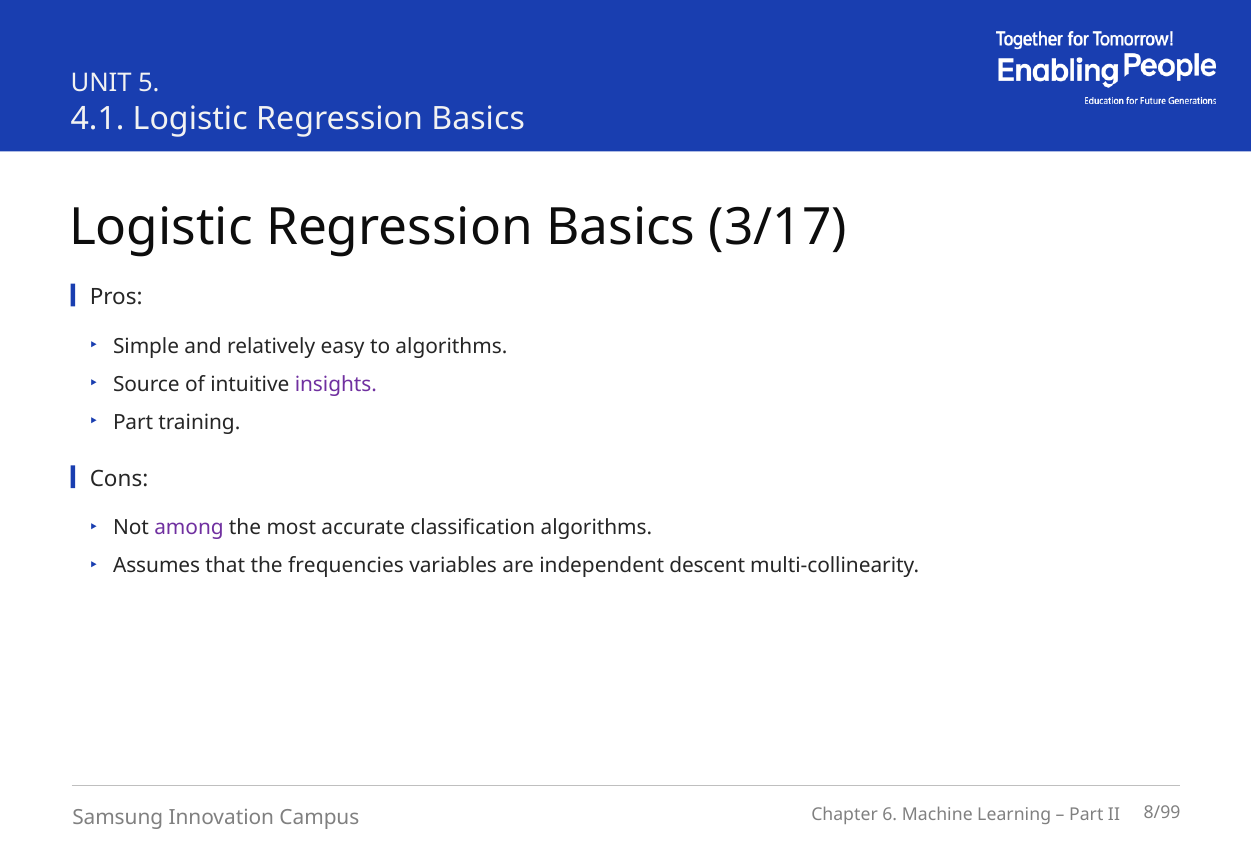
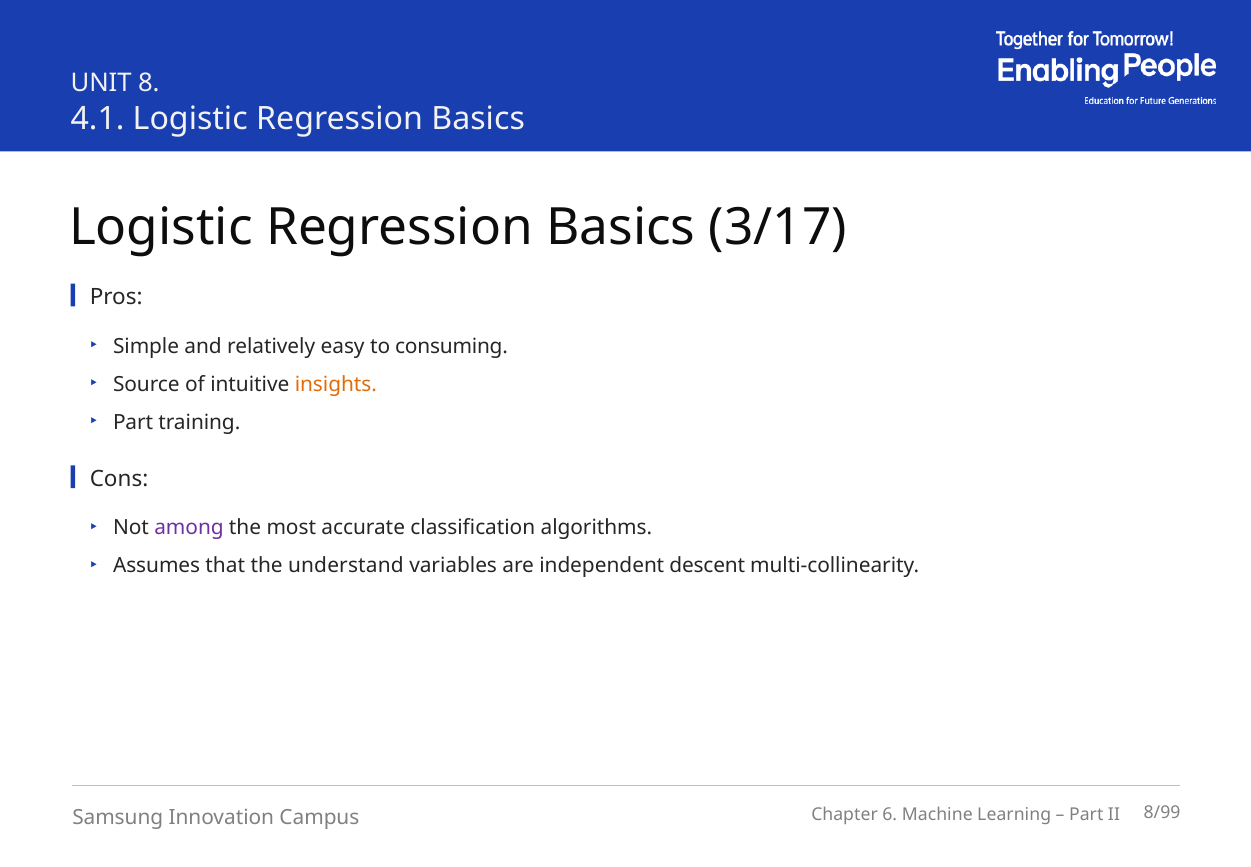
5: 5 -> 8
to algorithms: algorithms -> consuming
insights colour: purple -> orange
frequencies: frequencies -> understand
